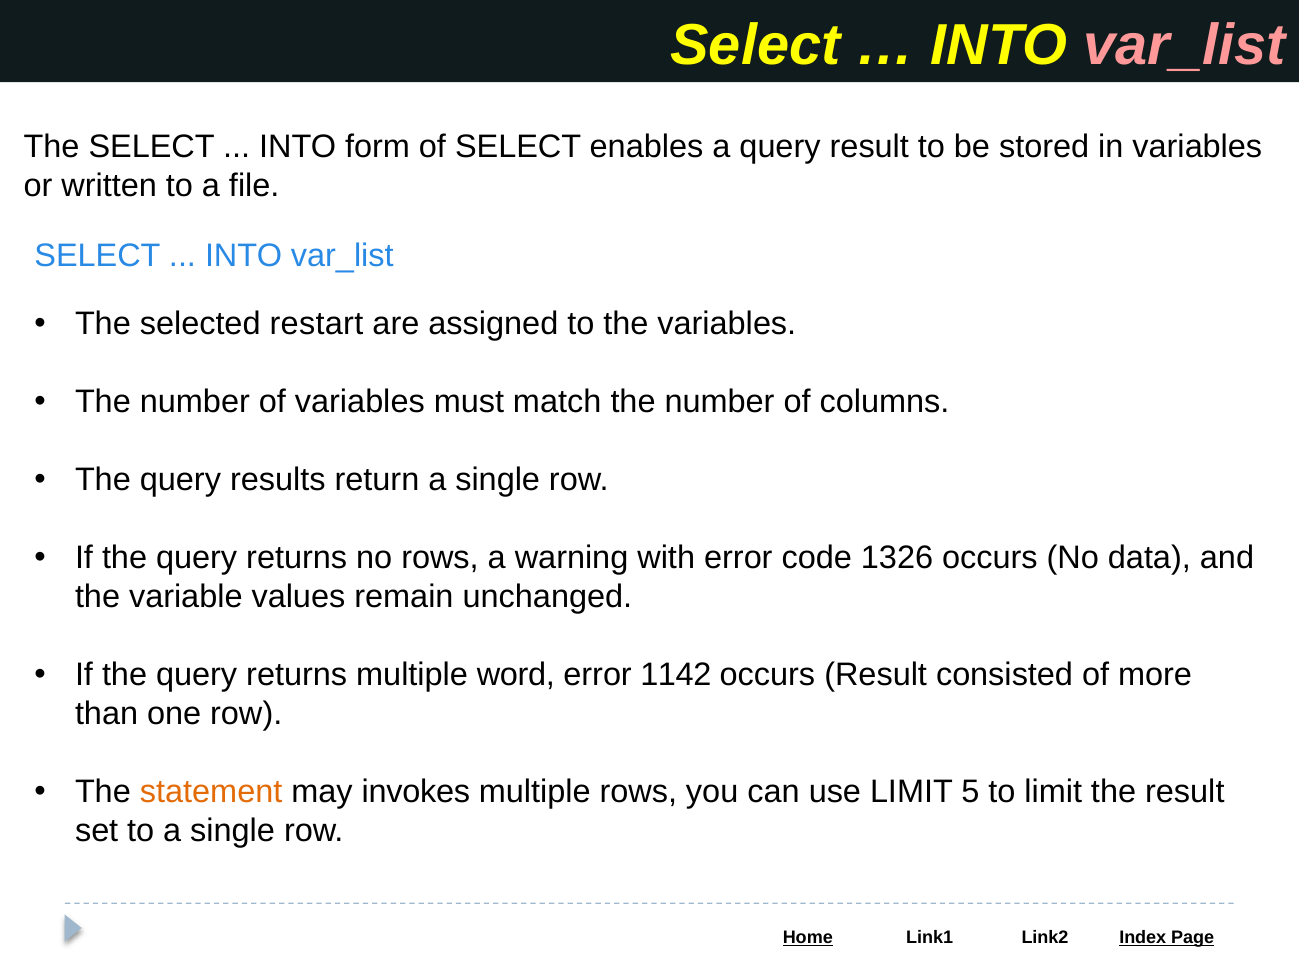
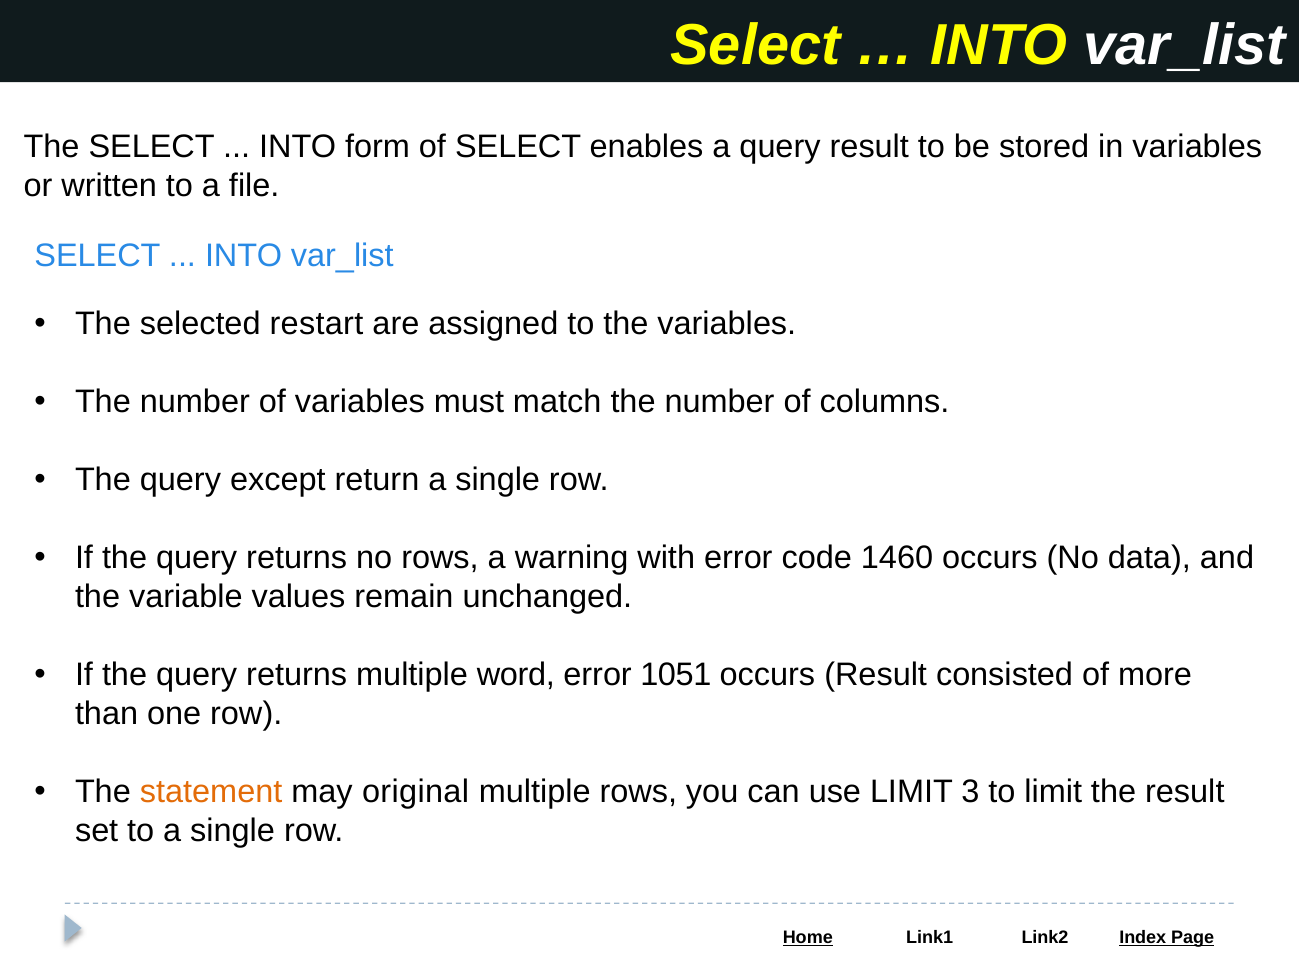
var_list at (1184, 45) colour: pink -> white
results: results -> except
1326: 1326 -> 1460
1142: 1142 -> 1051
invokes: invokes -> original
5: 5 -> 3
